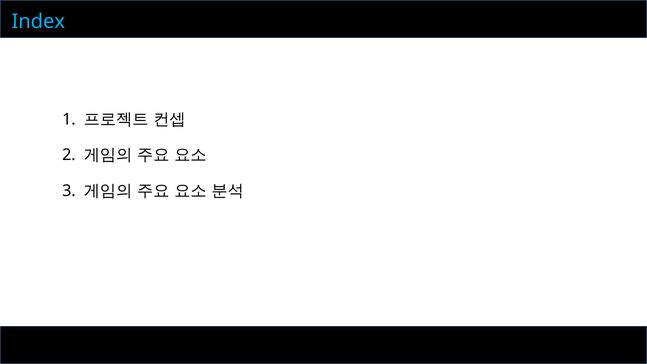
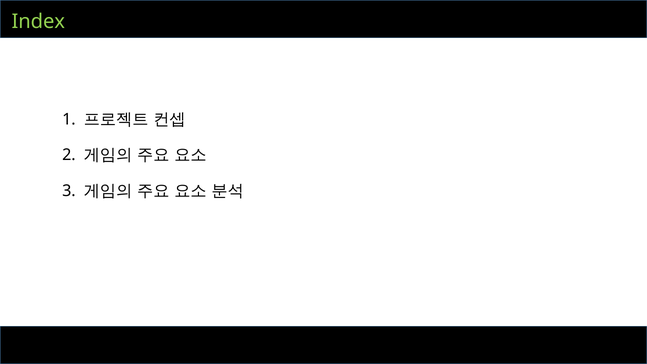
Index colour: light blue -> light green
